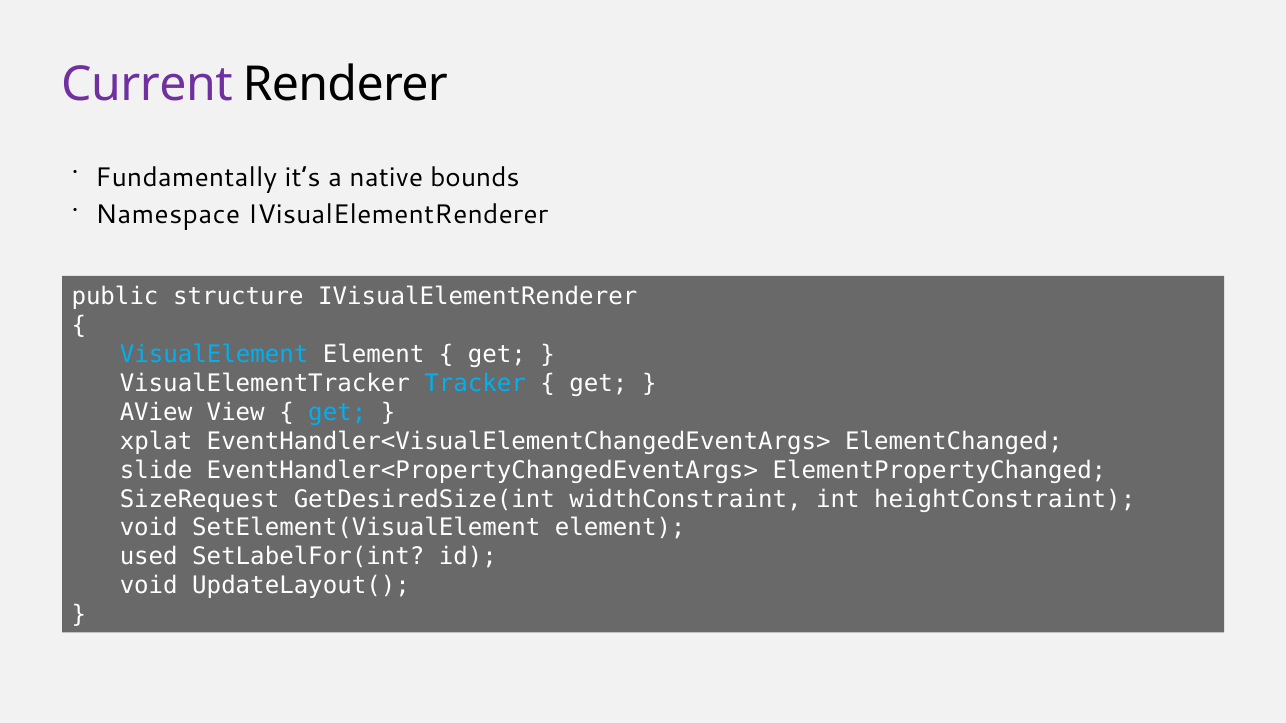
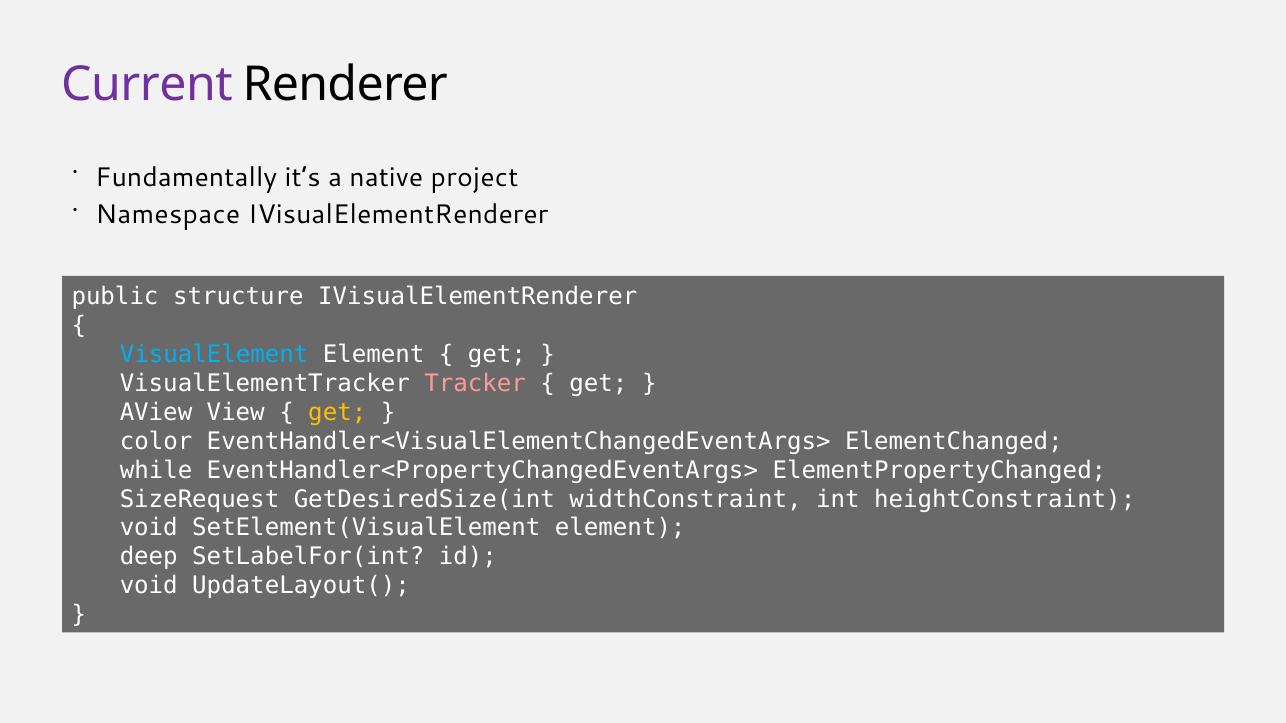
bounds: bounds -> project
Tracker colour: light blue -> pink
get at (337, 413) colour: light blue -> yellow
xplat: xplat -> color
slide: slide -> while
used: used -> deep
